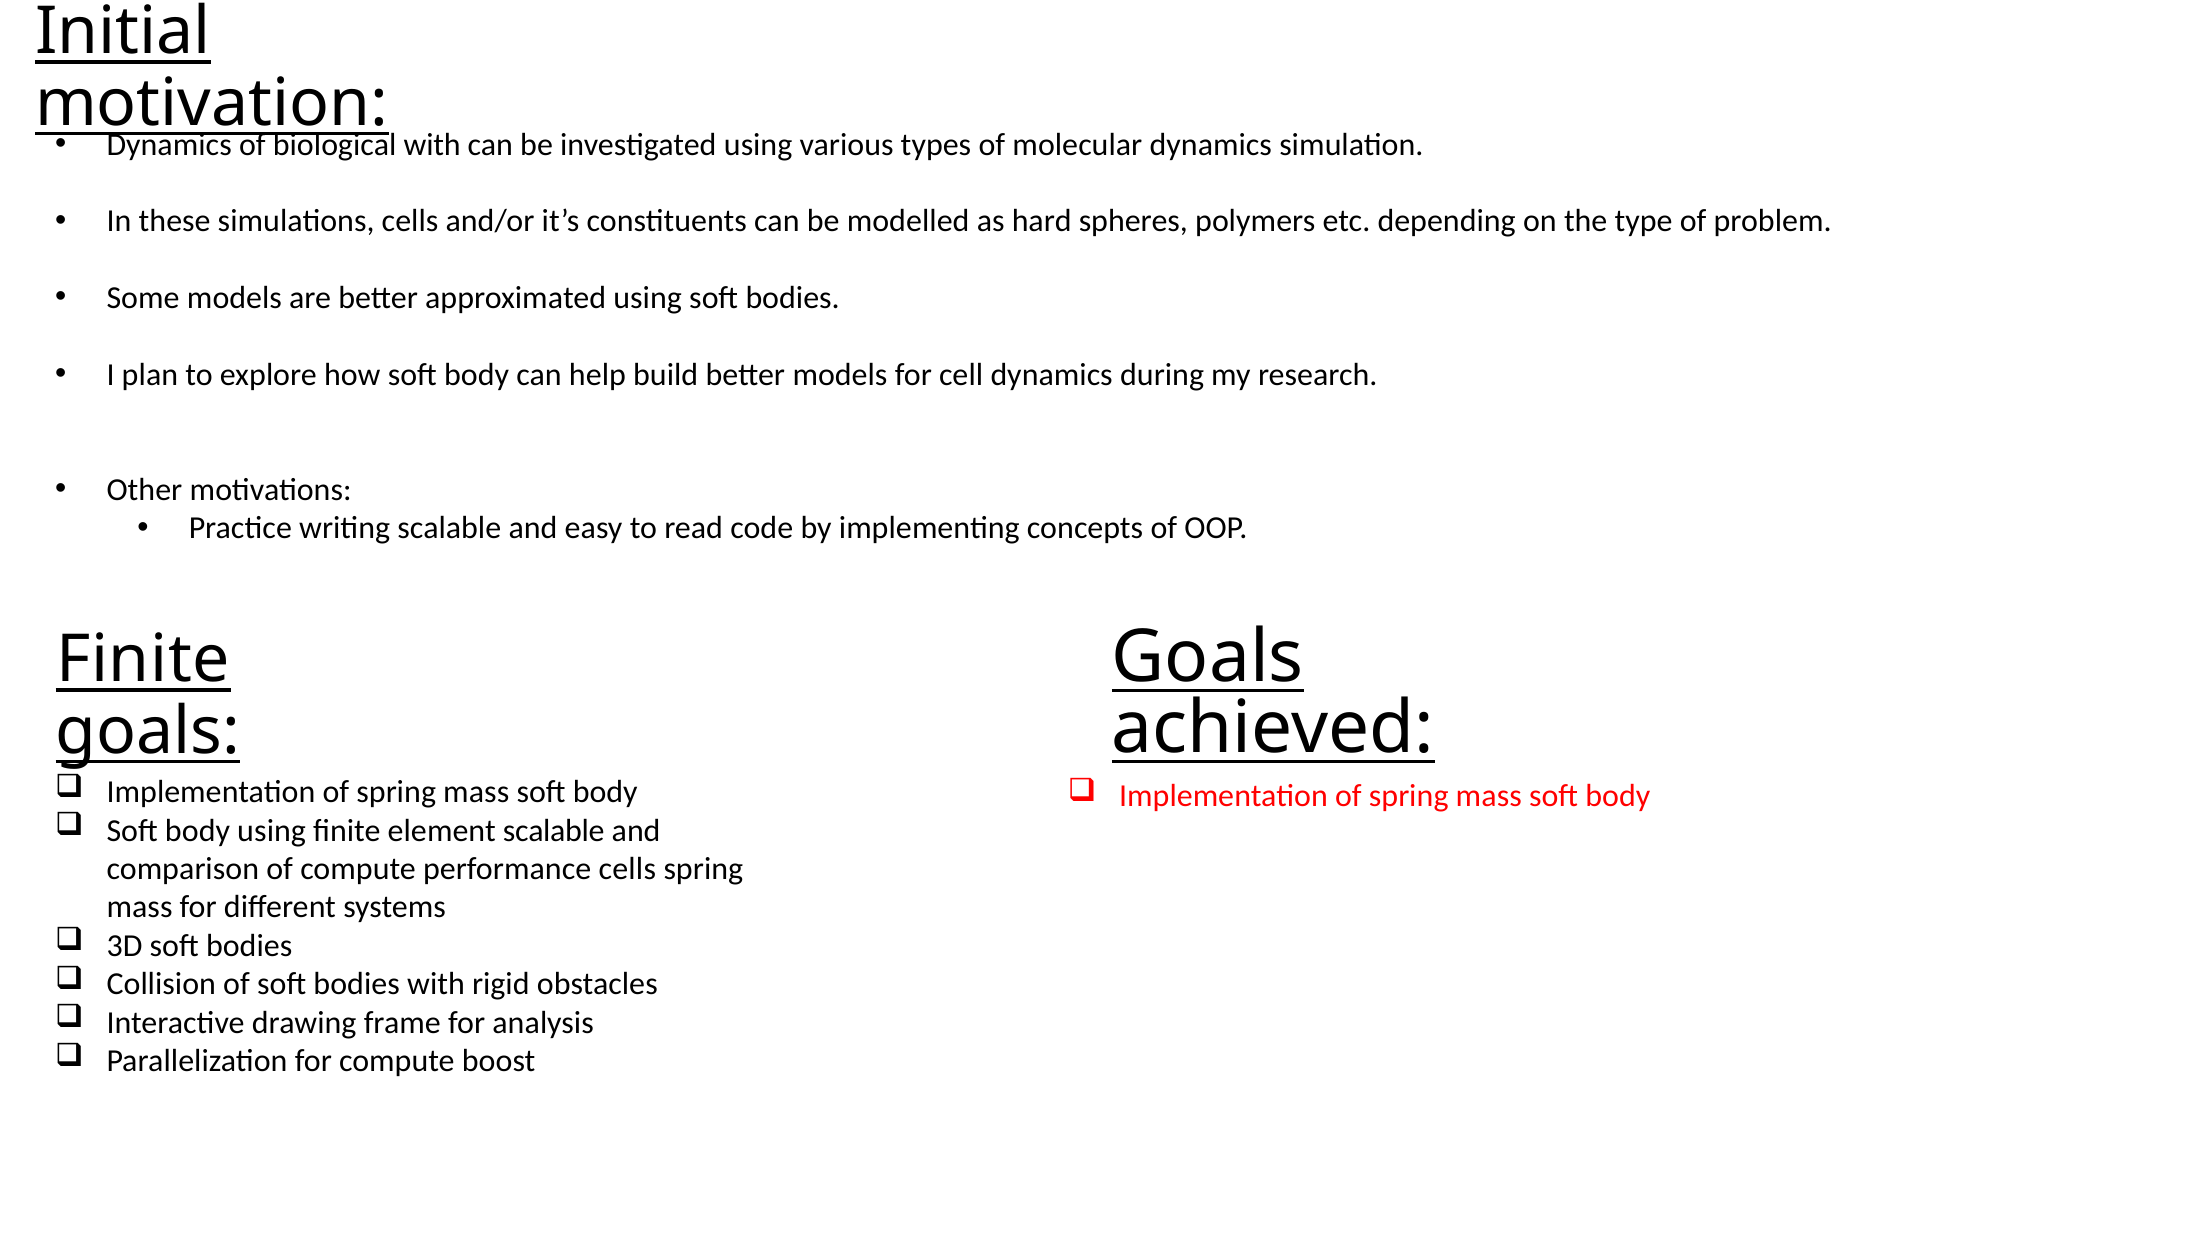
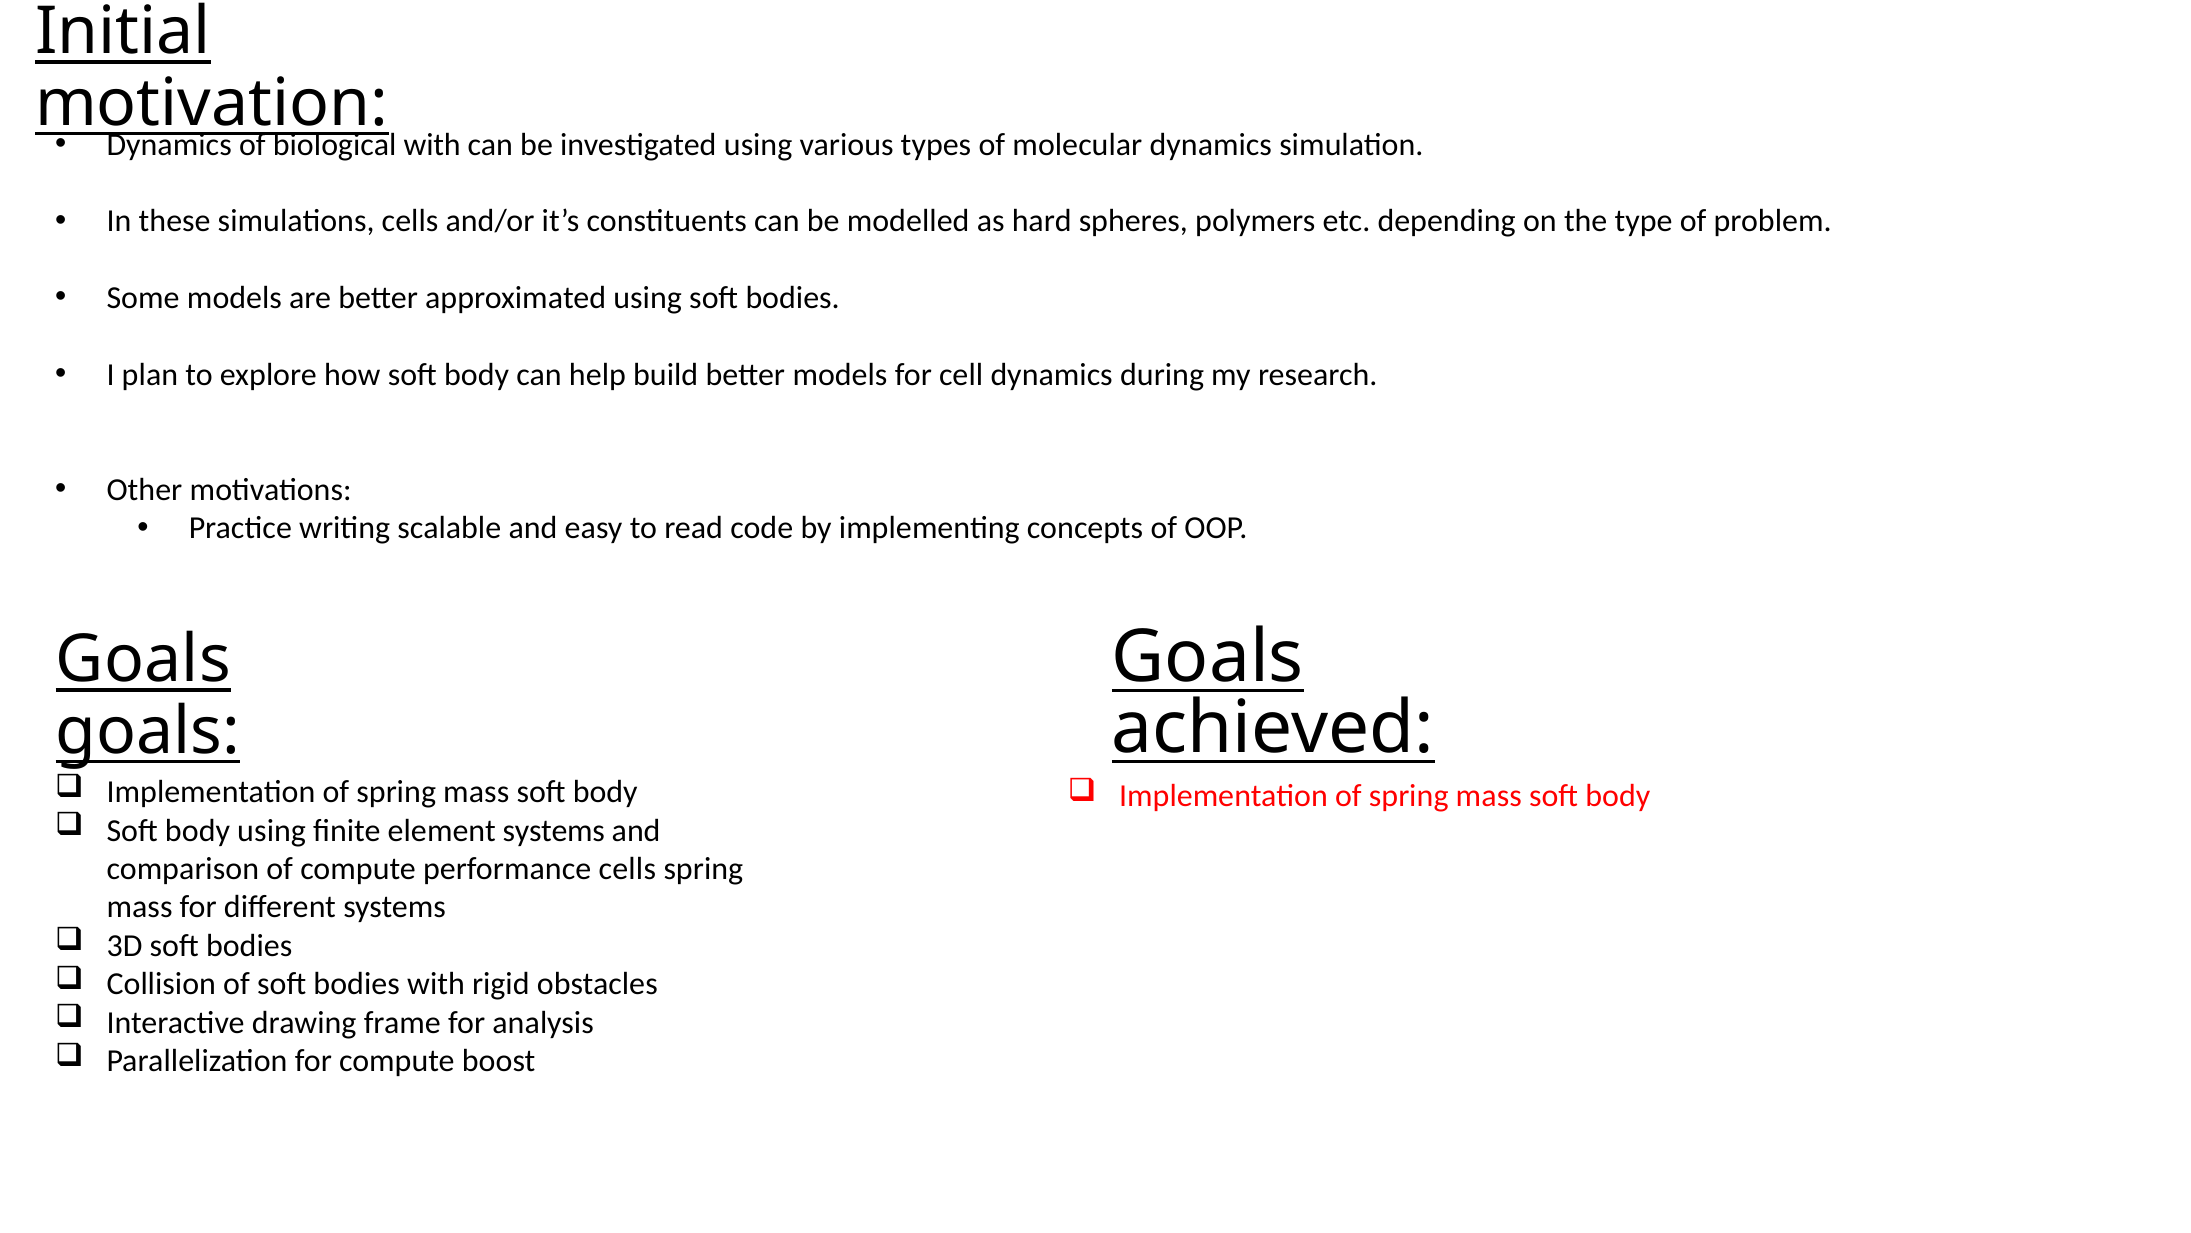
Finite at (143, 660): Finite -> Goals
element scalable: scalable -> systems
